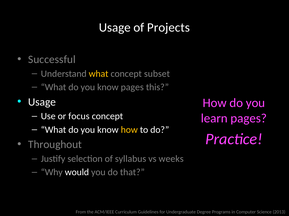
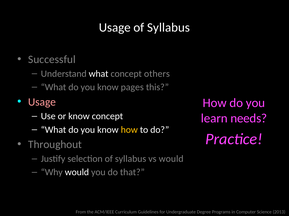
Projects at (169, 28): Projects -> Syllabus
what at (99, 74) colour: yellow -> white
subset: subset -> others
Usage at (42, 102) colour: white -> pink
or focus: focus -> know
learn pages: pages -> needs
vs weeks: weeks -> would
